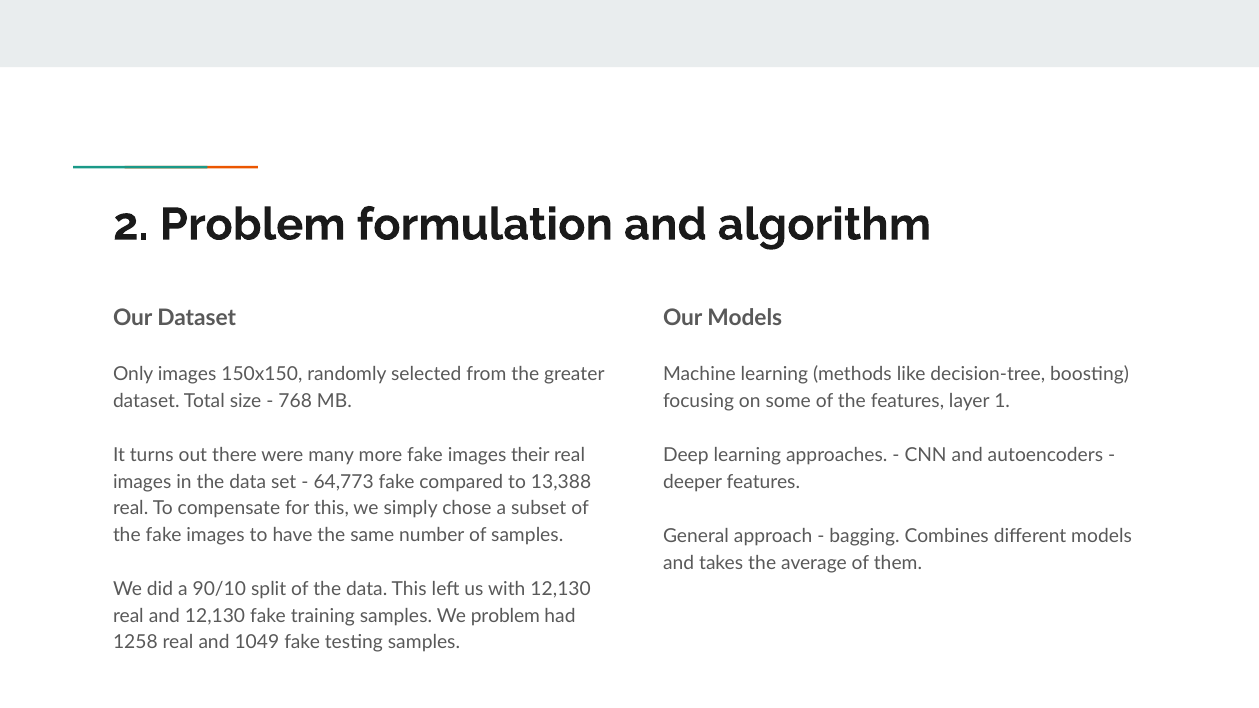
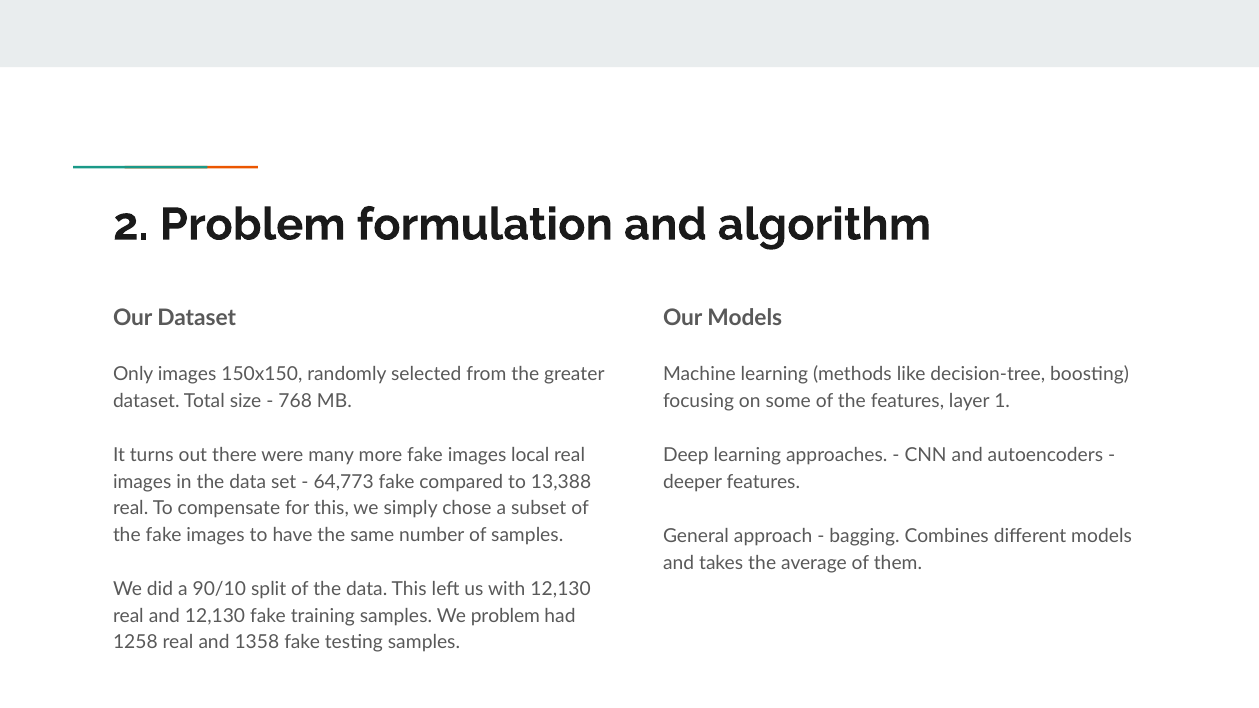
their: their -> local
1049: 1049 -> 1358
